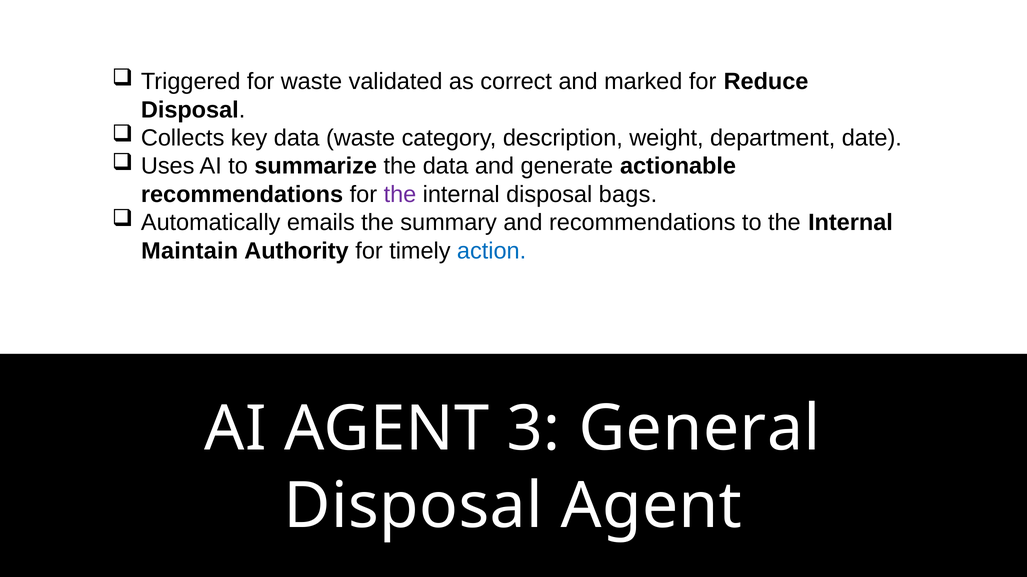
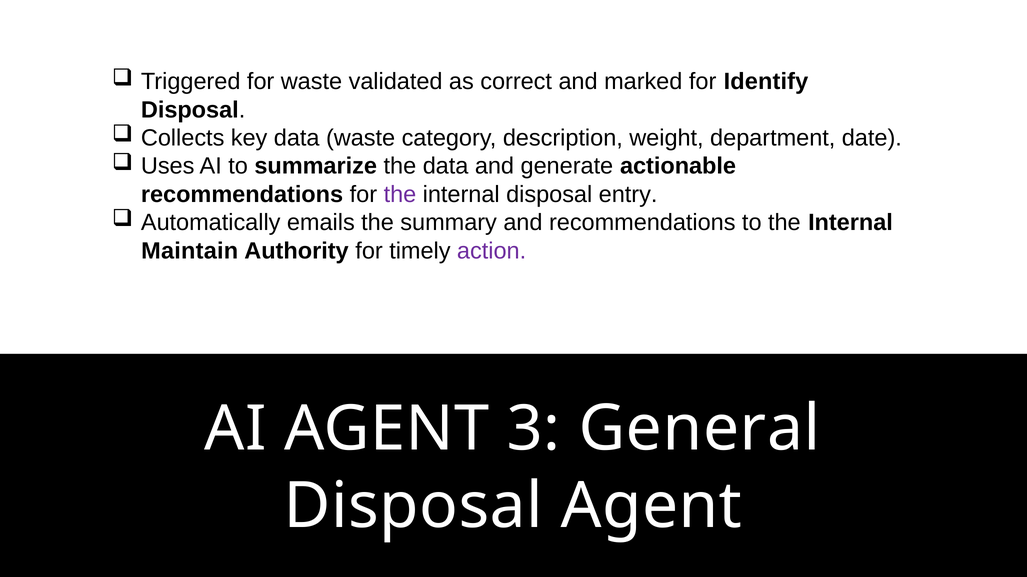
Reduce: Reduce -> Identify
bags: bags -> entry
action colour: blue -> purple
